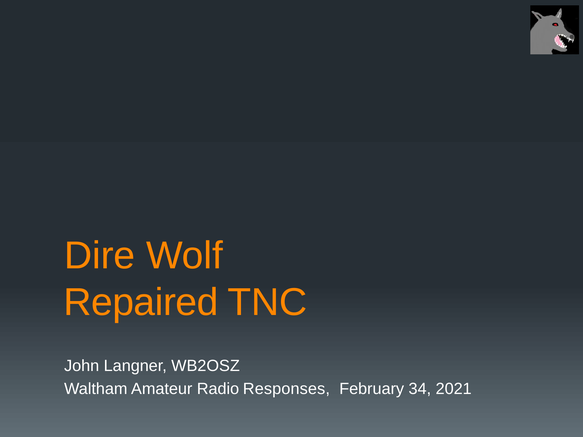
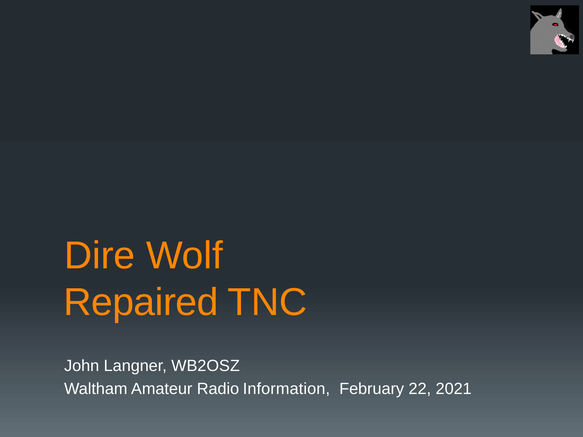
Responses: Responses -> Information
34: 34 -> 22
